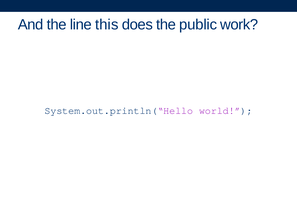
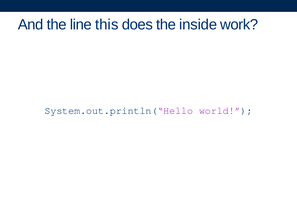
public: public -> inside
